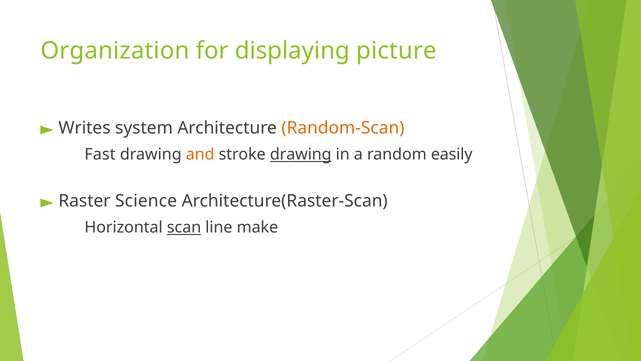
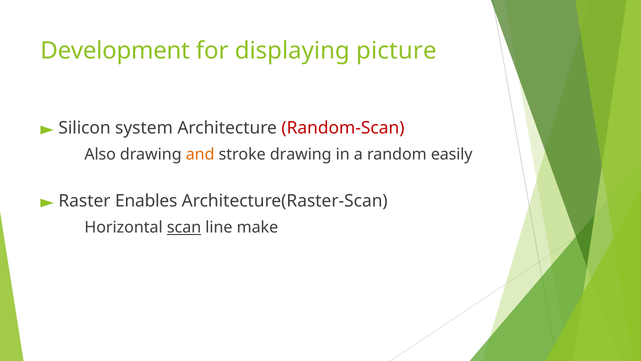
Organization: Organization -> Development
Writes: Writes -> Silicon
Random-Scan colour: orange -> red
Fast: Fast -> Also
drawing at (301, 154) underline: present -> none
Science: Science -> Enables
